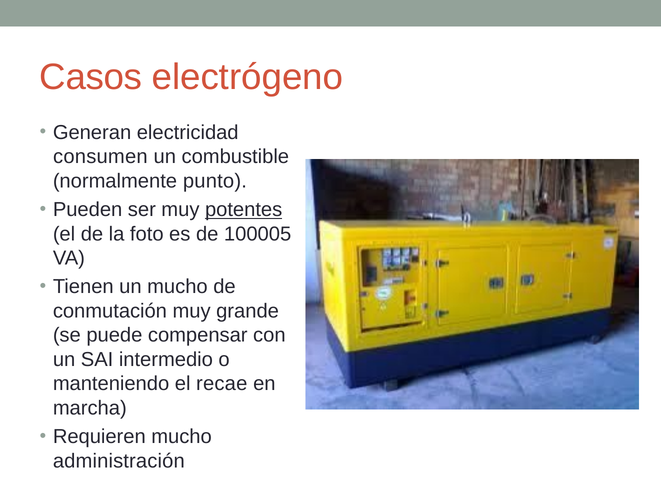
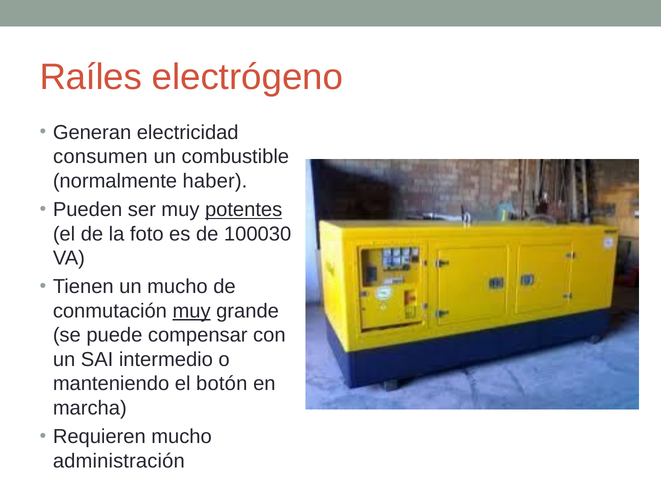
Casos: Casos -> Raíles
punto: punto -> haber
100005: 100005 -> 100030
muy at (192, 311) underline: none -> present
recae: recae -> botón
